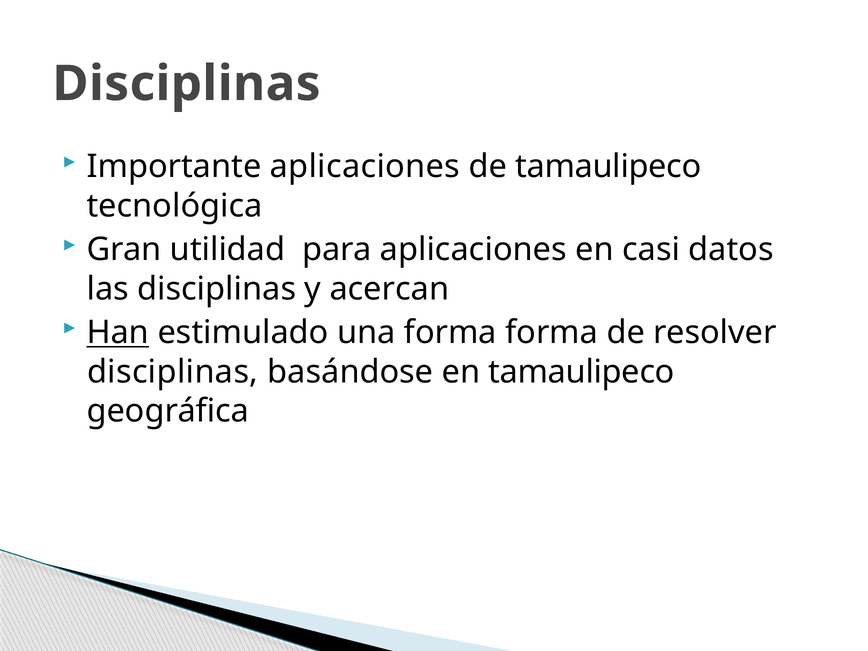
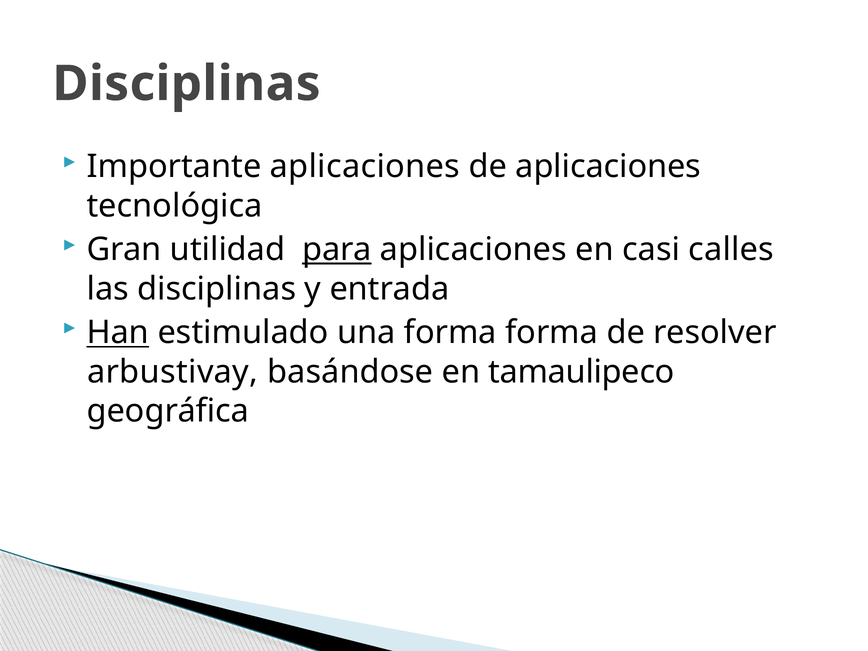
de tamaulipeco: tamaulipeco -> aplicaciones
para underline: none -> present
datos: datos -> calles
acercan: acercan -> entrada
disciplinas at (173, 372): disciplinas -> arbustivay
